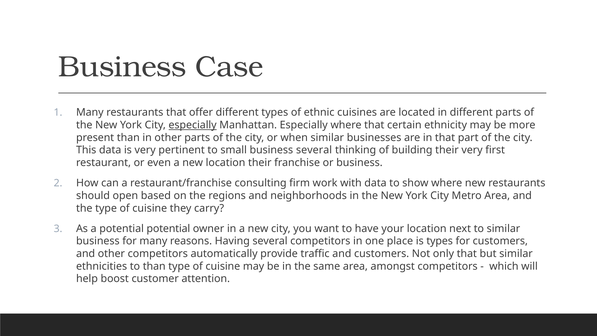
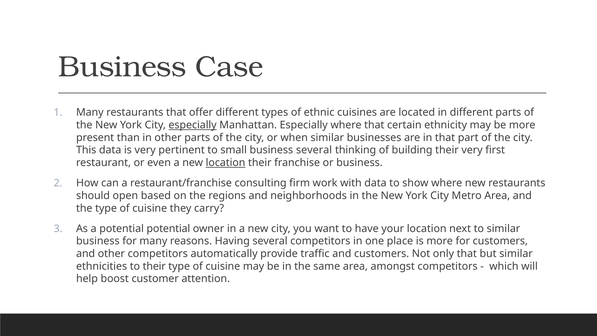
location at (226, 163) underline: none -> present
is types: types -> more
to than: than -> their
